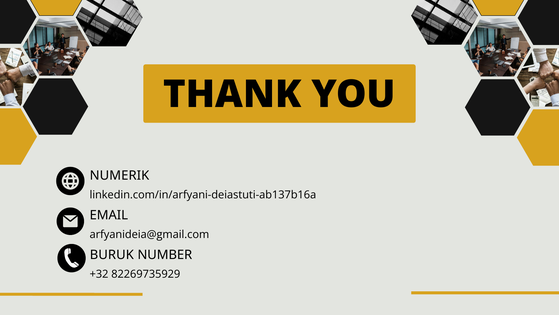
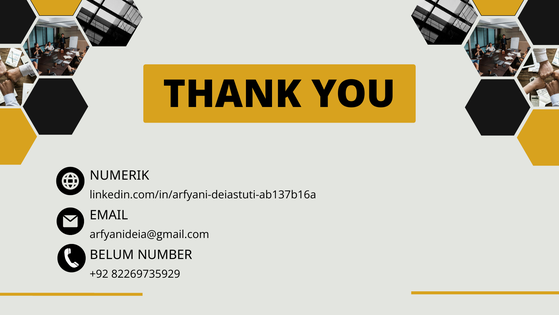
BURUK: BURUK -> BELUM
+32: +32 -> +92
